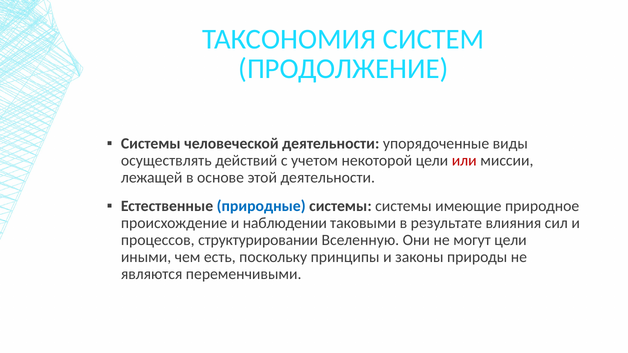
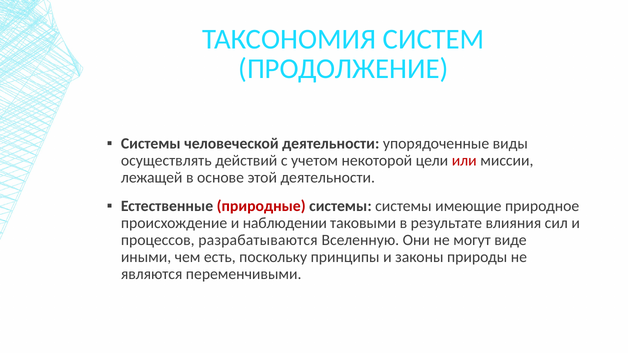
природные colour: blue -> red
структурировании: структурировании -> разрабатываются
могут цели: цели -> виде
